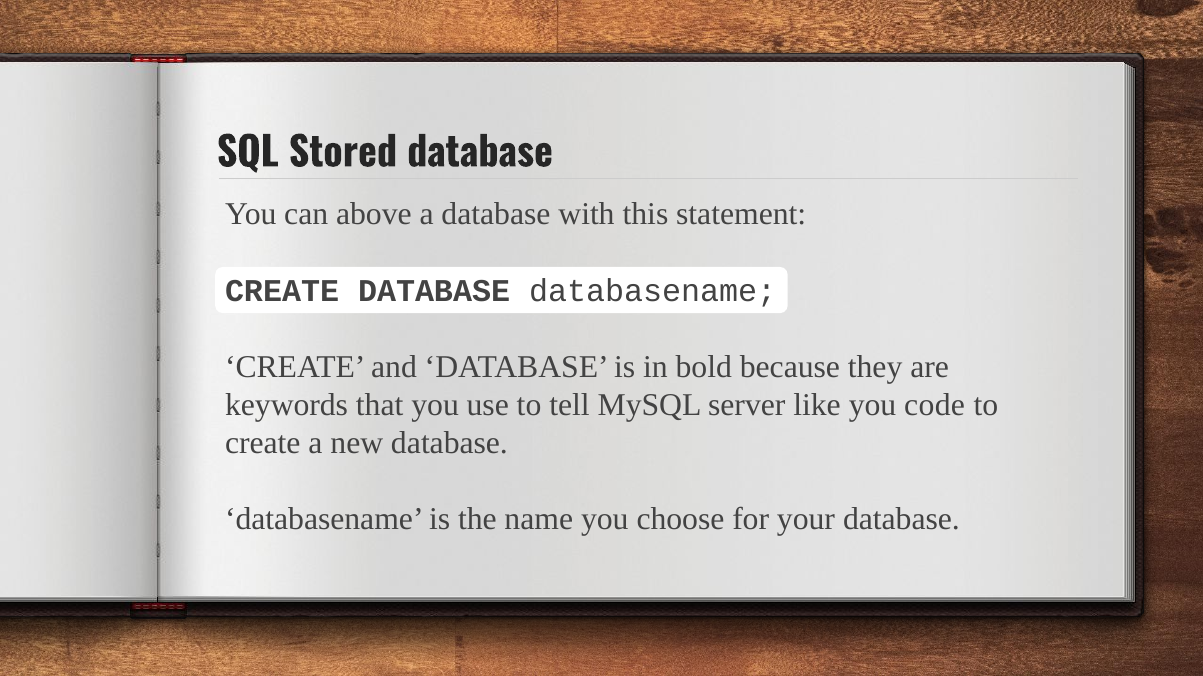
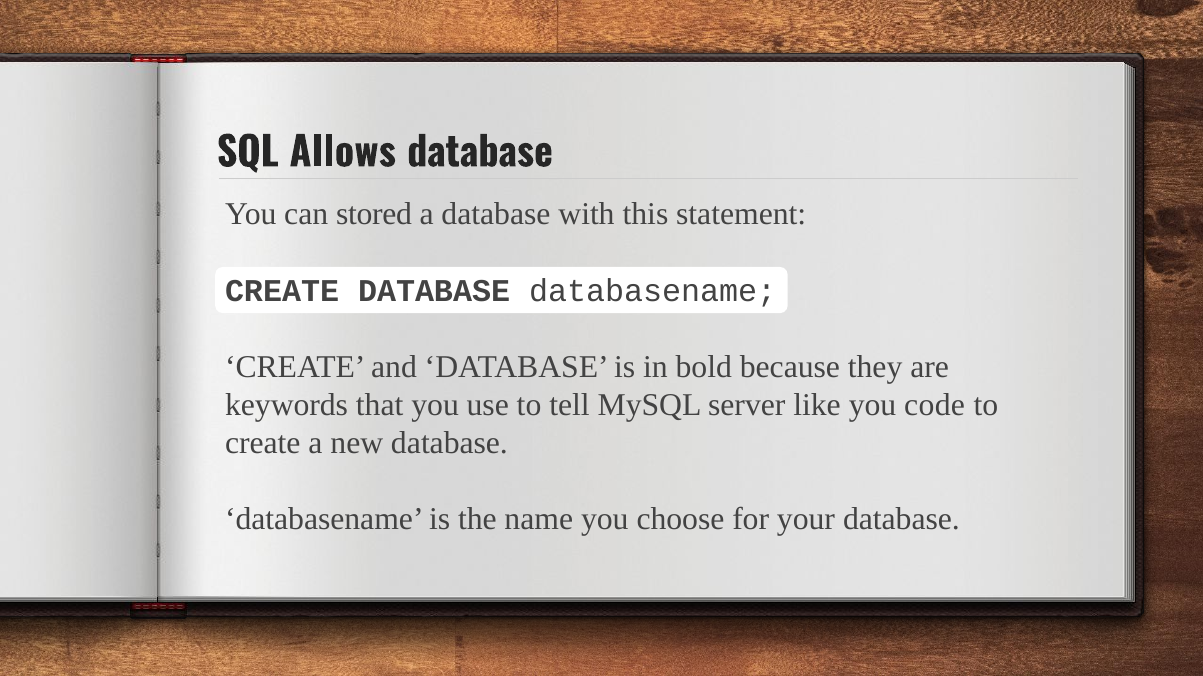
Stored: Stored -> Allows
above: above -> stored
